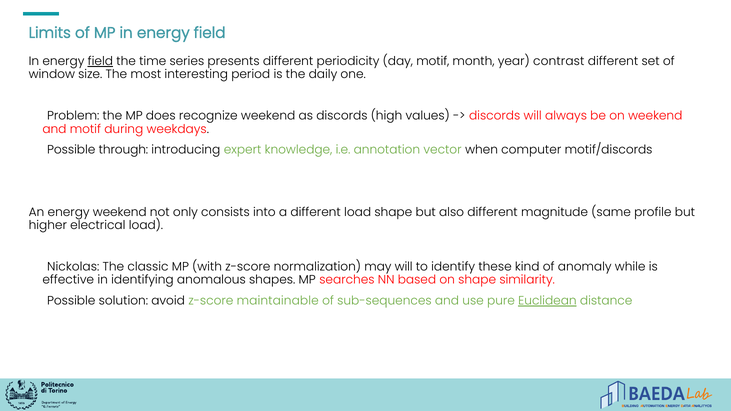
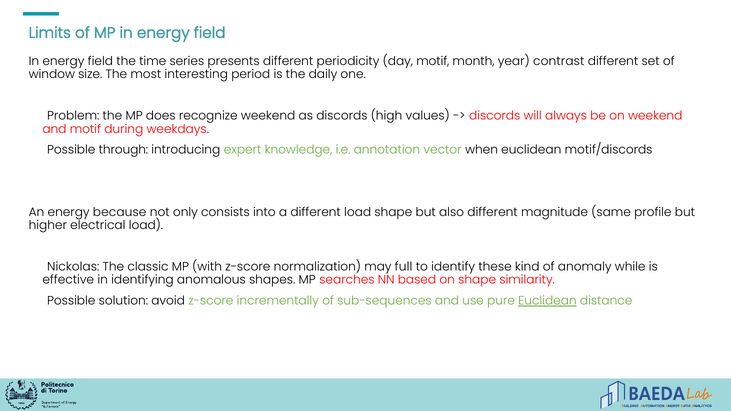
field at (100, 61) underline: present -> none
when computer: computer -> euclidean
energy weekend: weekend -> because
may will: will -> full
maintainable: maintainable -> incrementally
